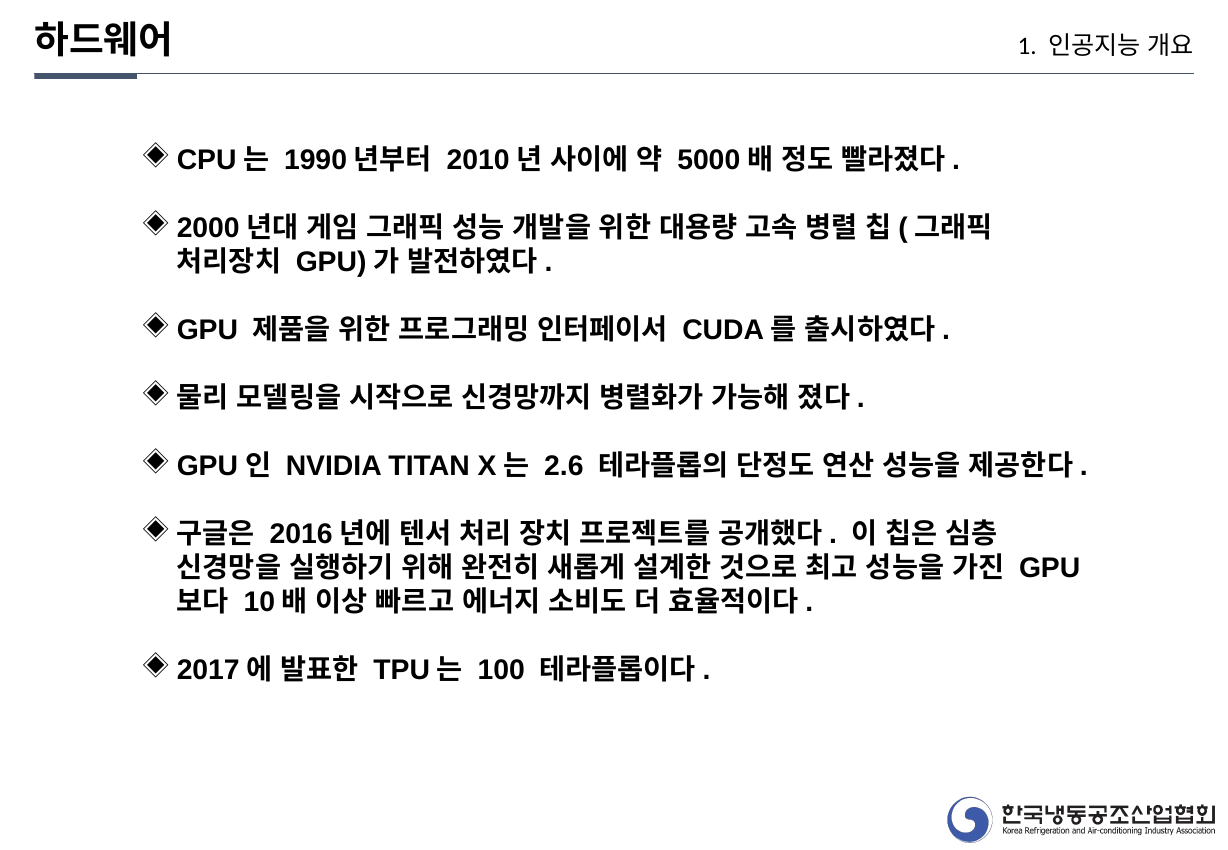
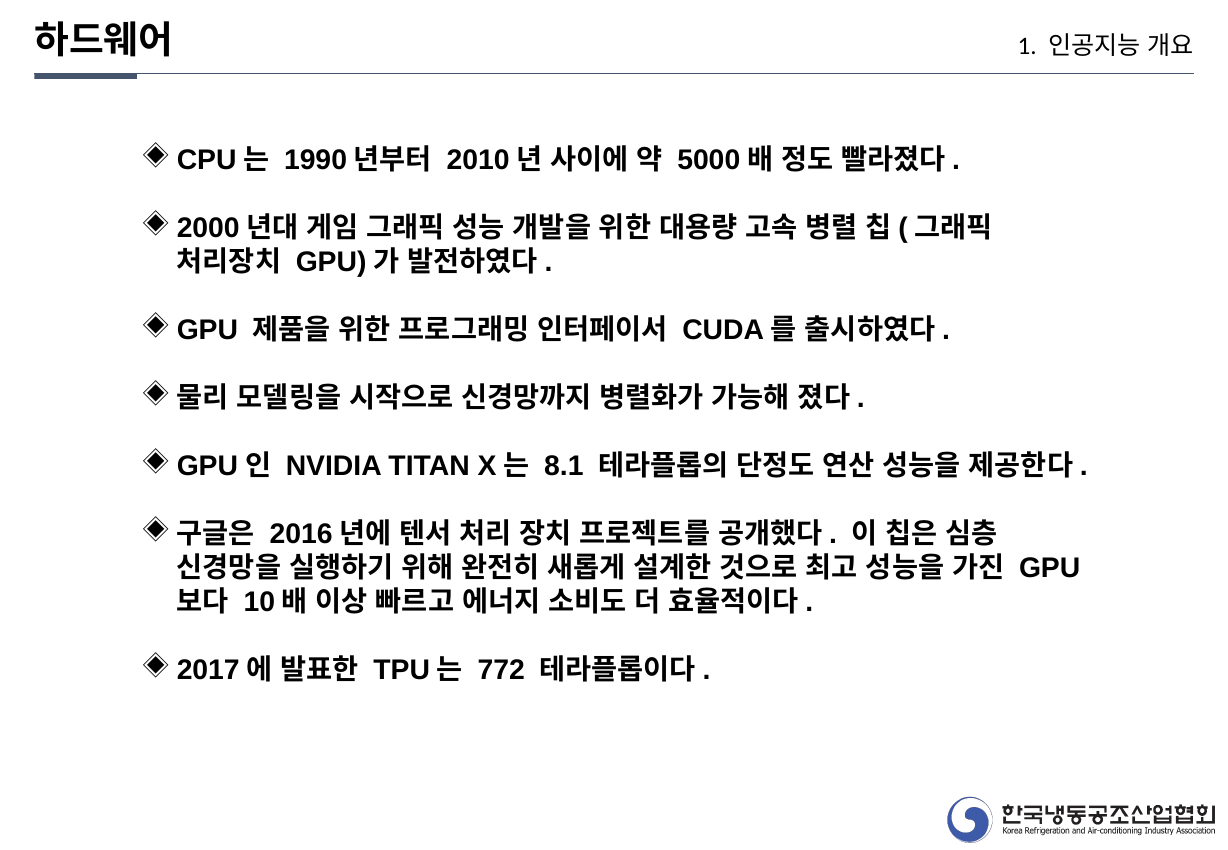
2.6: 2.6 -> 8.1
100: 100 -> 772
